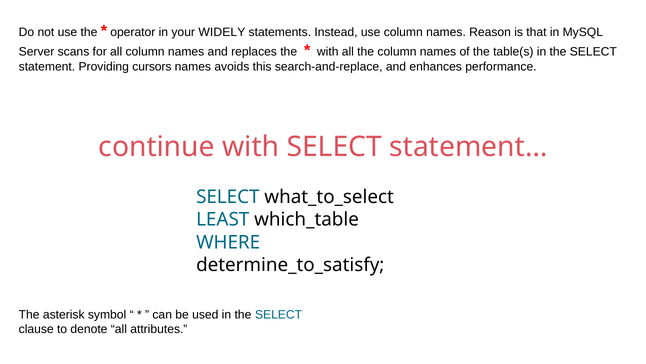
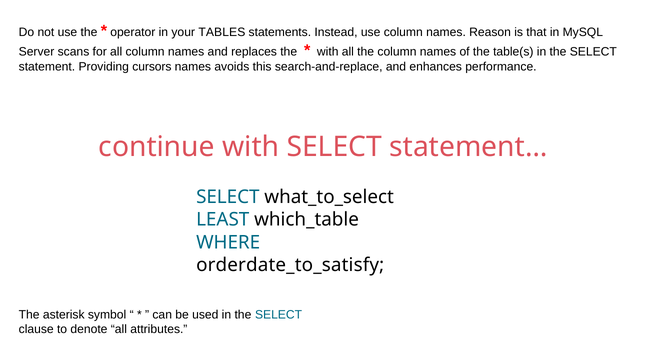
WIDELY: WIDELY -> TABLES
determine_to_satisfy: determine_to_satisfy -> orderdate_to_satisfy
